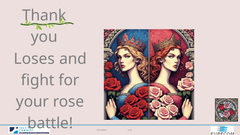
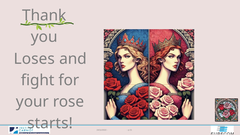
battle: battle -> starts
